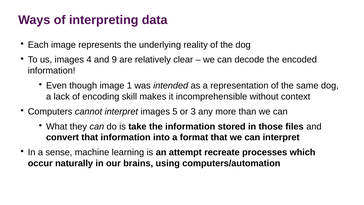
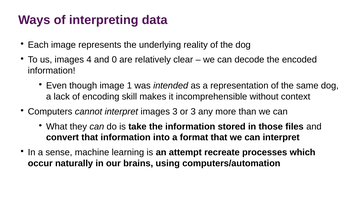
9: 9 -> 0
images 5: 5 -> 3
